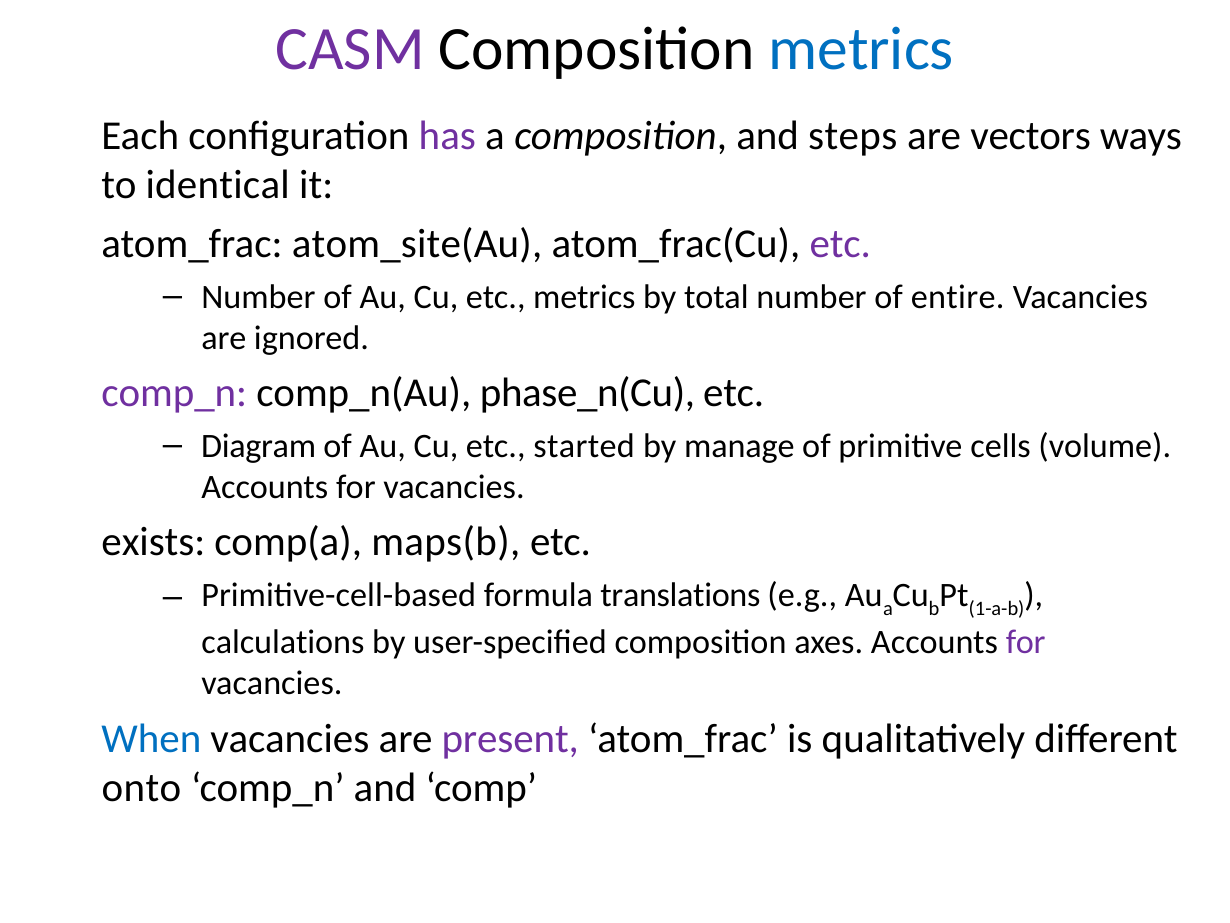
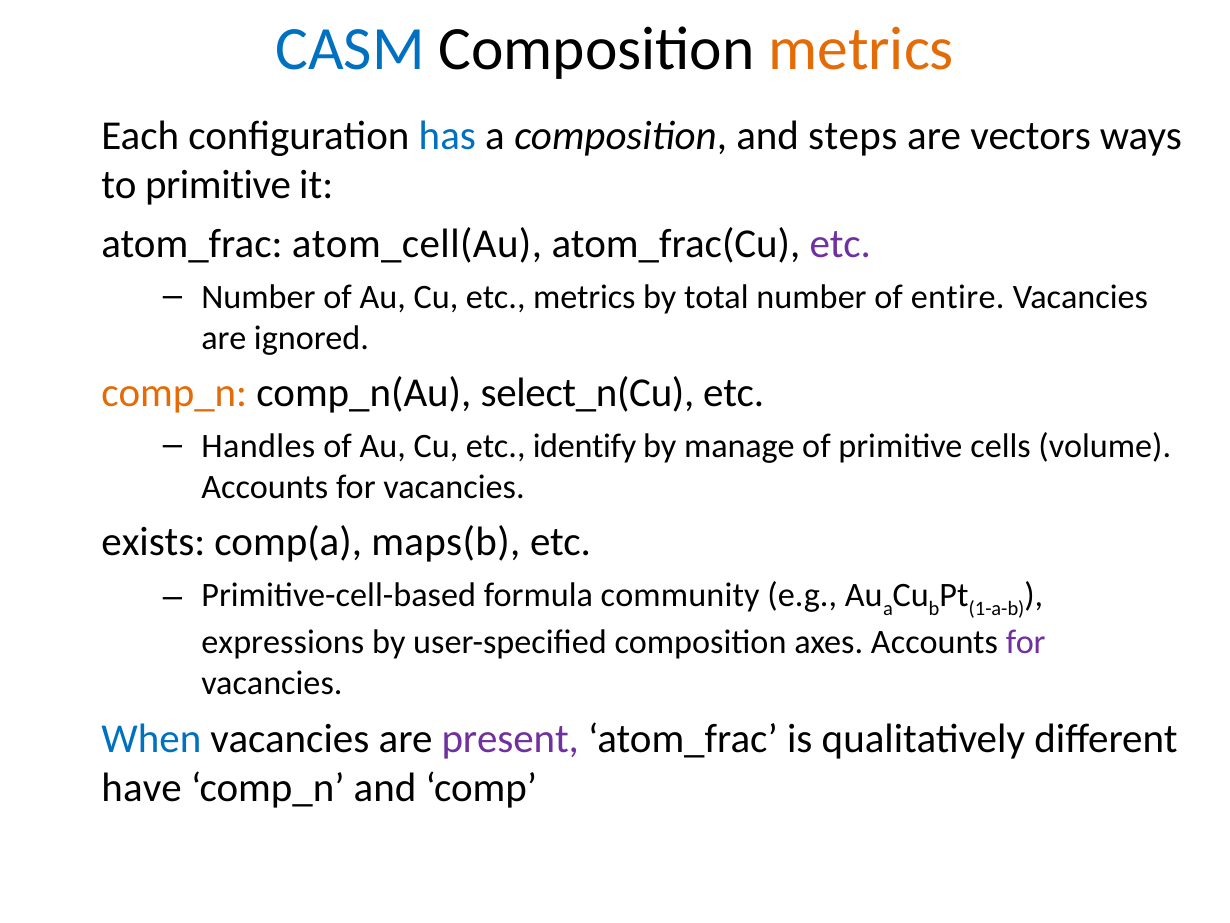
CASM colour: purple -> blue
metrics at (861, 49) colour: blue -> orange
has colour: purple -> blue
to identical: identical -> primitive
atom_site(Au: atom_site(Au -> atom_cell(Au
comp_n at (174, 393) colour: purple -> orange
phase_n(Cu: phase_n(Cu -> select_n(Cu
Diagram: Diagram -> Handles
started: started -> identify
translations: translations -> community
calculations: calculations -> expressions
onto: onto -> have
